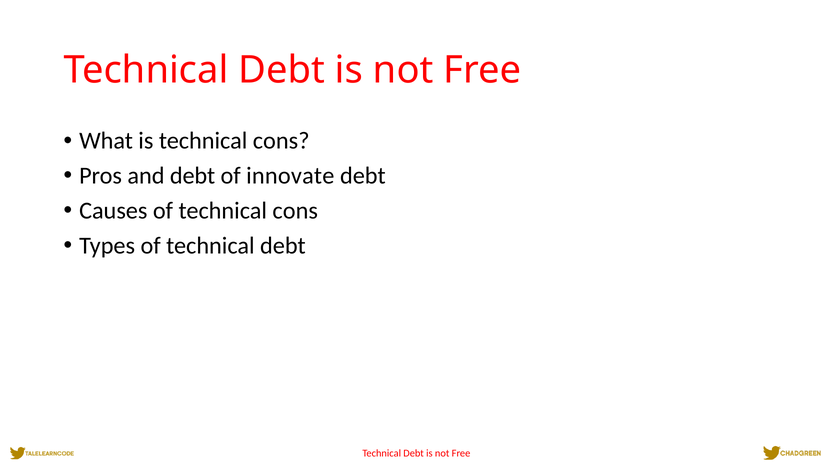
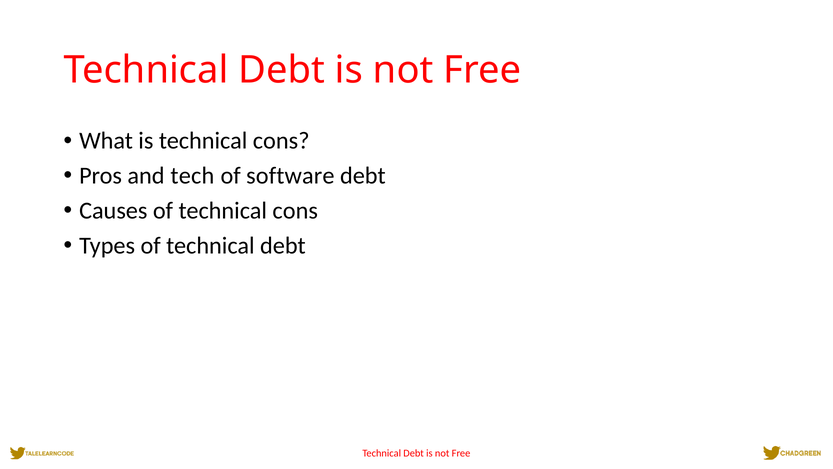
and debt: debt -> tech
innovate: innovate -> software
